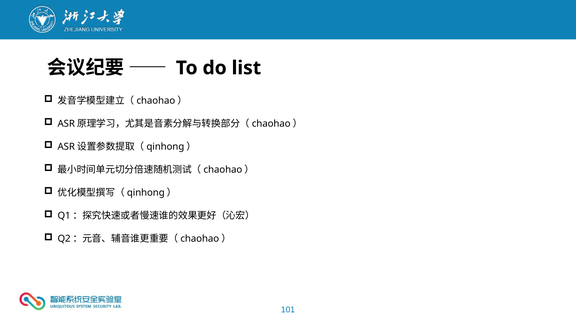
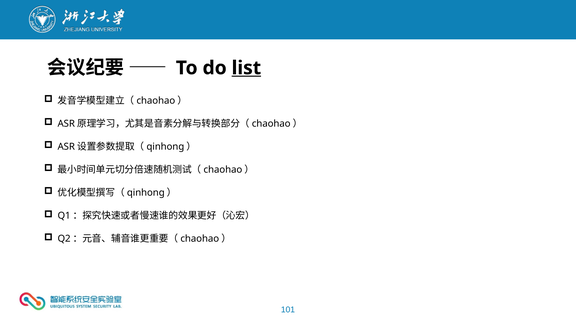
list underline: none -> present
